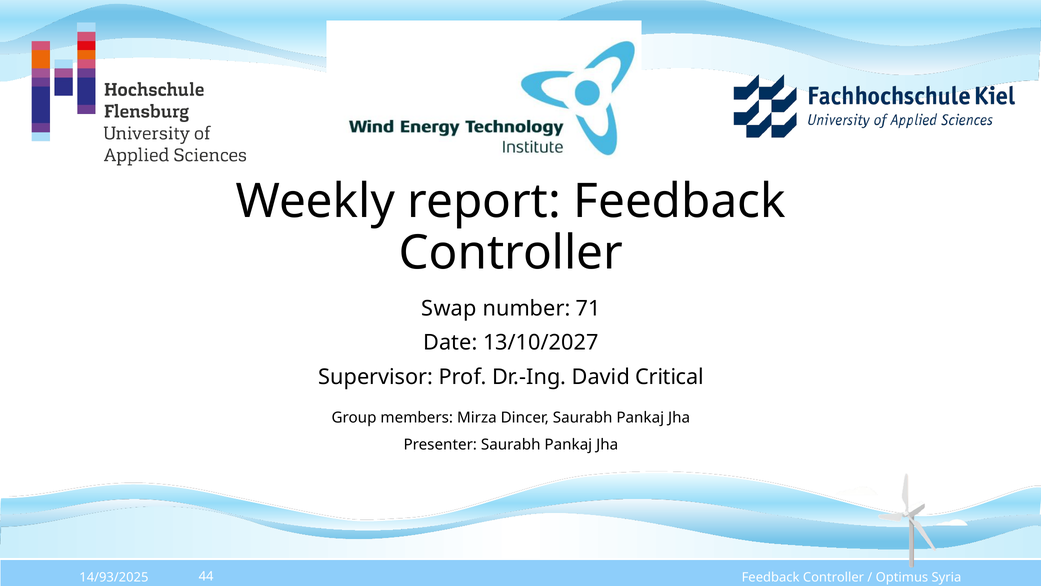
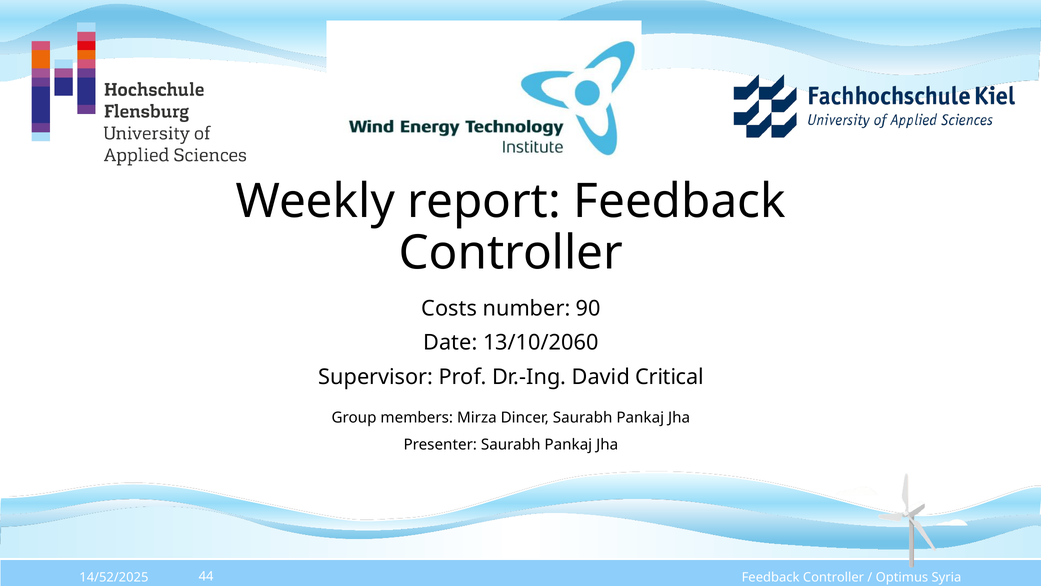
Swap: Swap -> Costs
71: 71 -> 90
13/10/2027: 13/10/2027 -> 13/10/2060
14/93/2025: 14/93/2025 -> 14/52/2025
